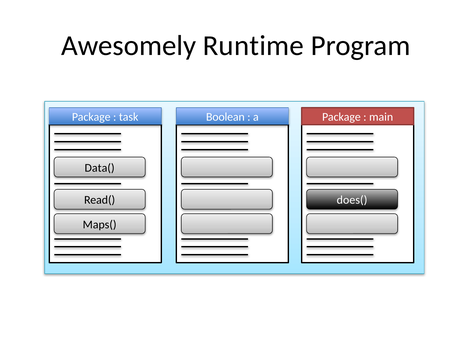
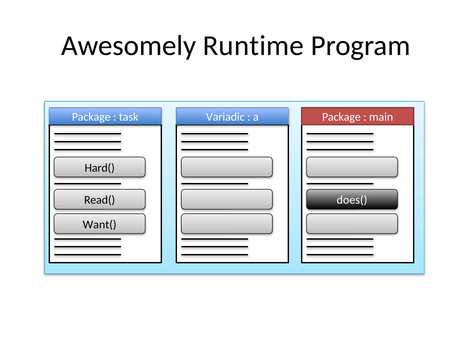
Boolean: Boolean -> Variadic
Data(: Data( -> Hard(
Maps(: Maps( -> Want(
